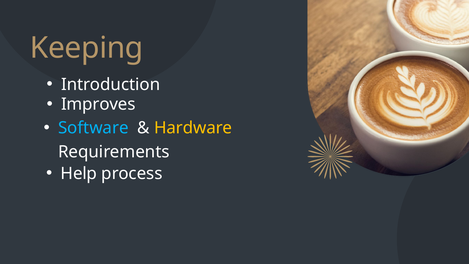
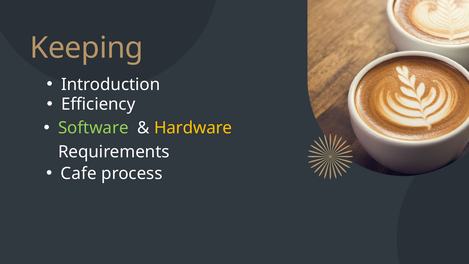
Improves: Improves -> Efficiency
Software colour: light blue -> light green
Help: Help -> Cafe
